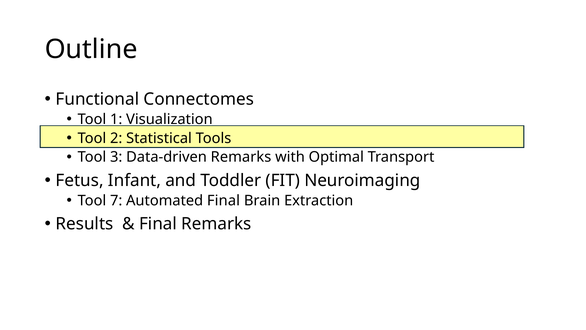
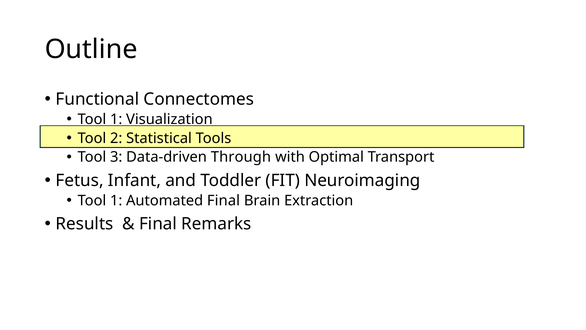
Data-driven Remarks: Remarks -> Through
7 at (116, 200): 7 -> 1
